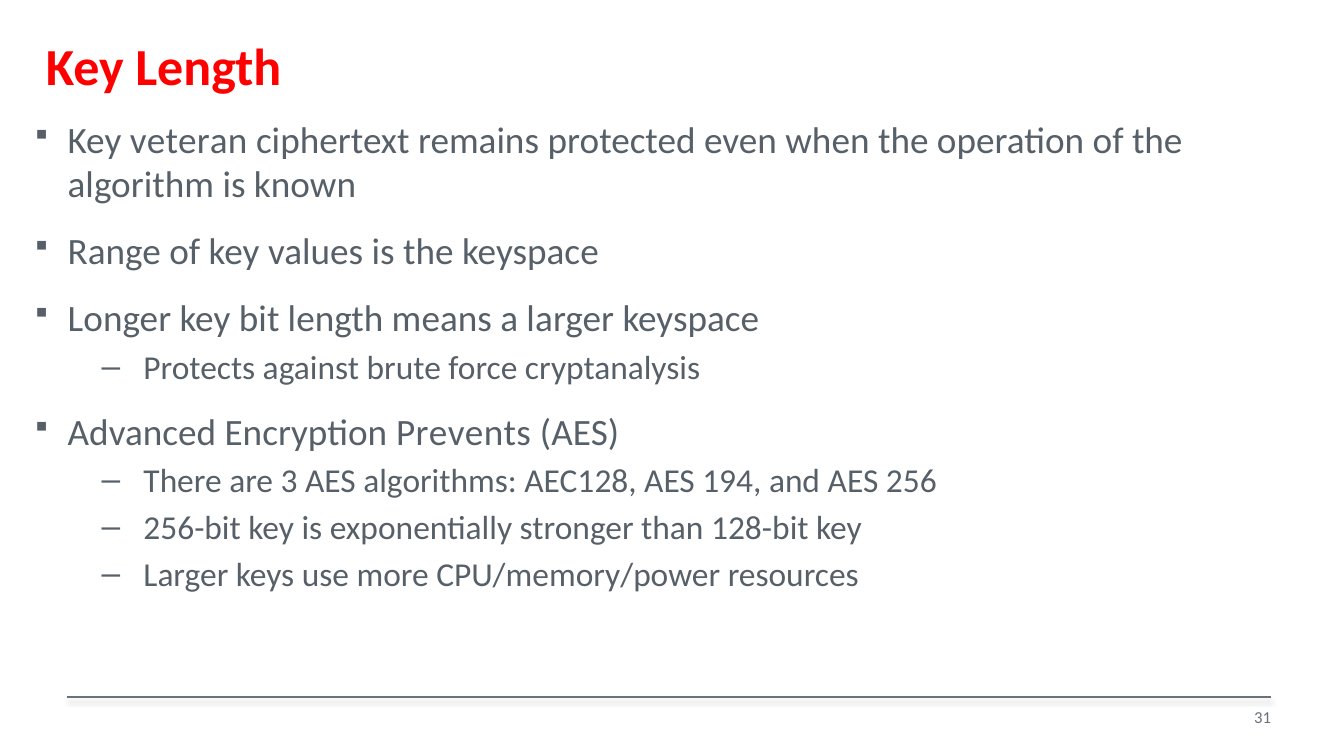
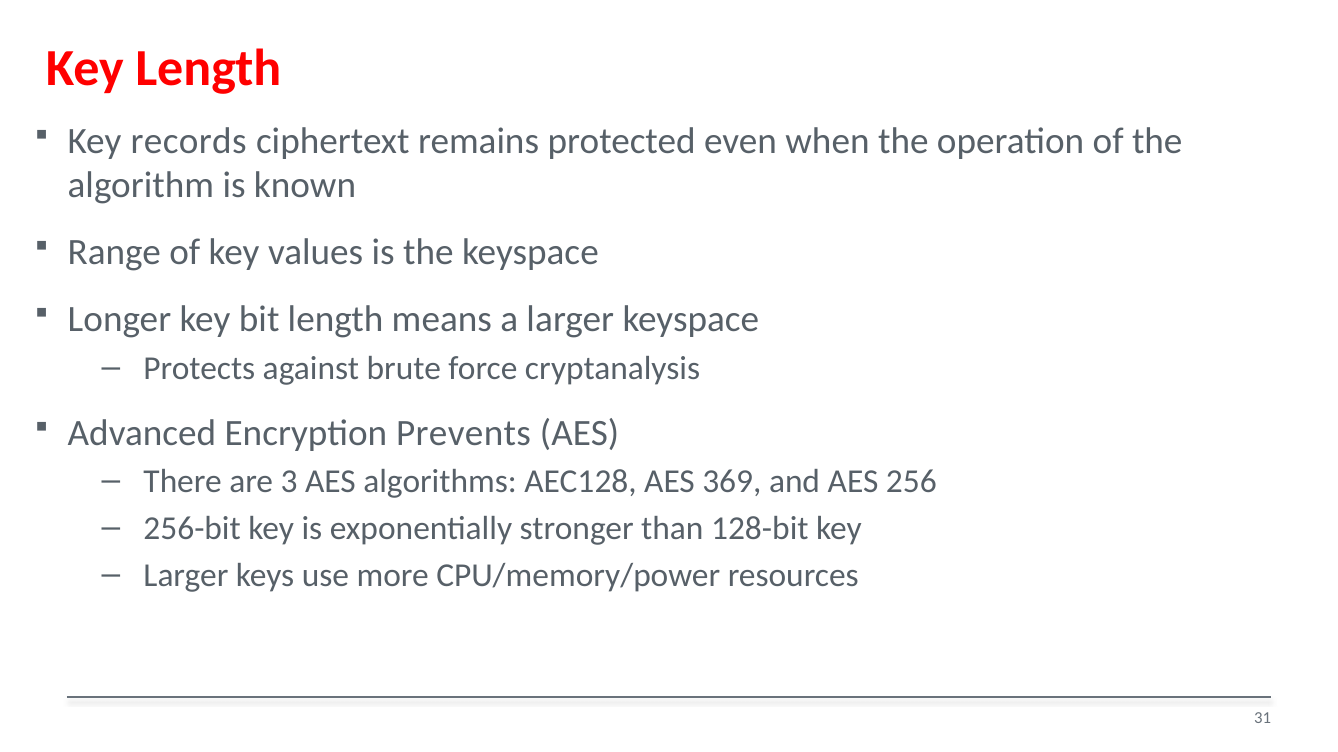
veteran: veteran -> records
194: 194 -> 369
